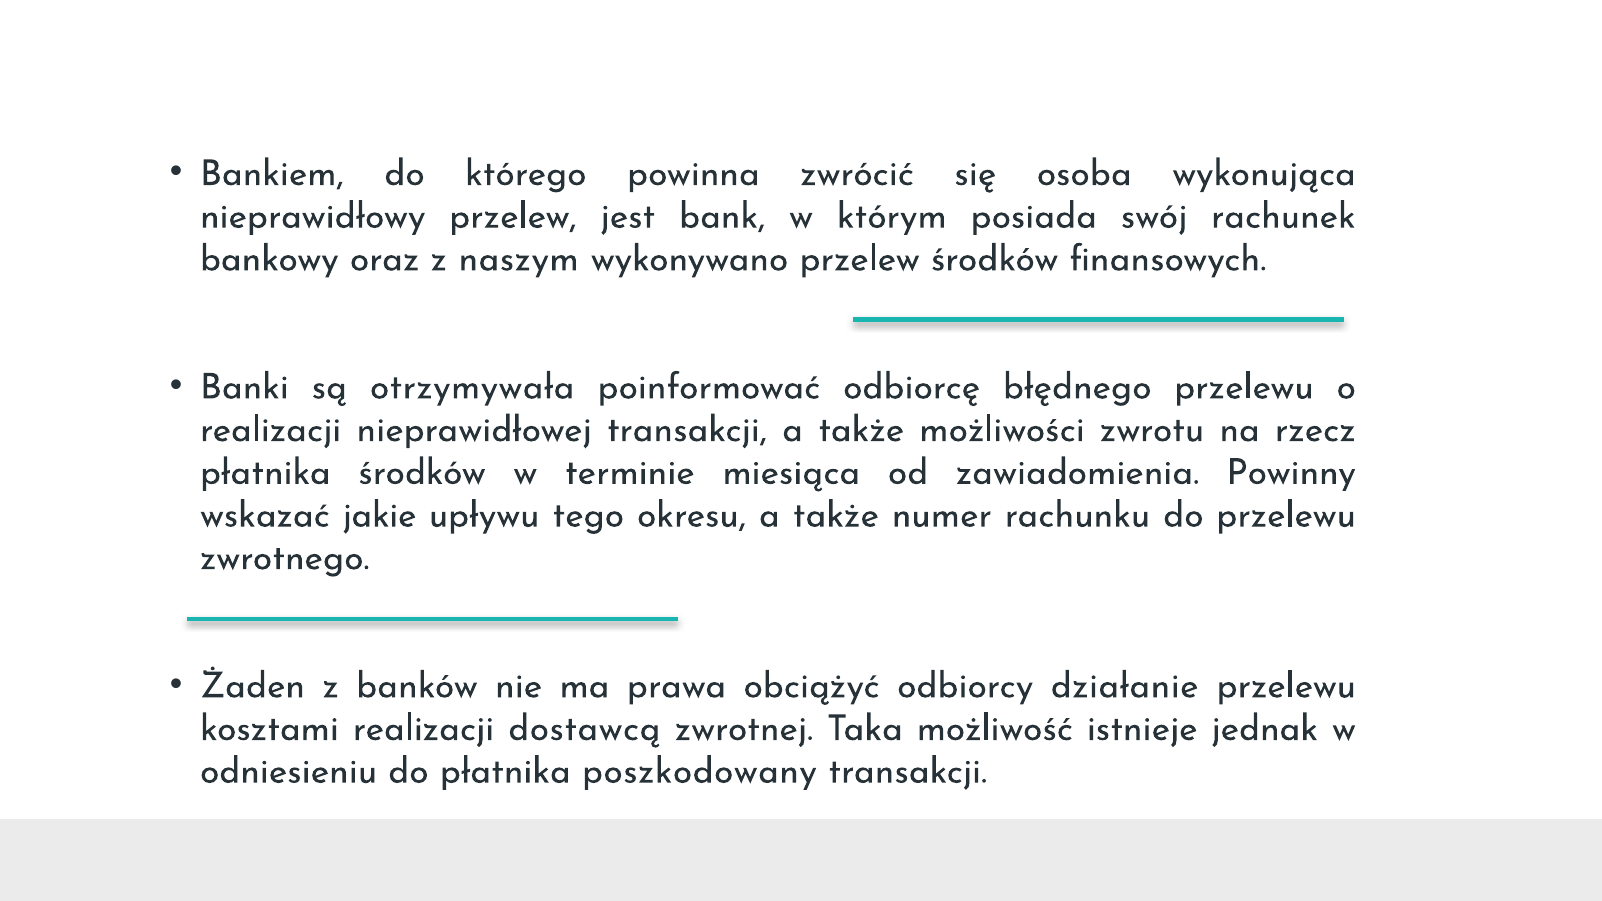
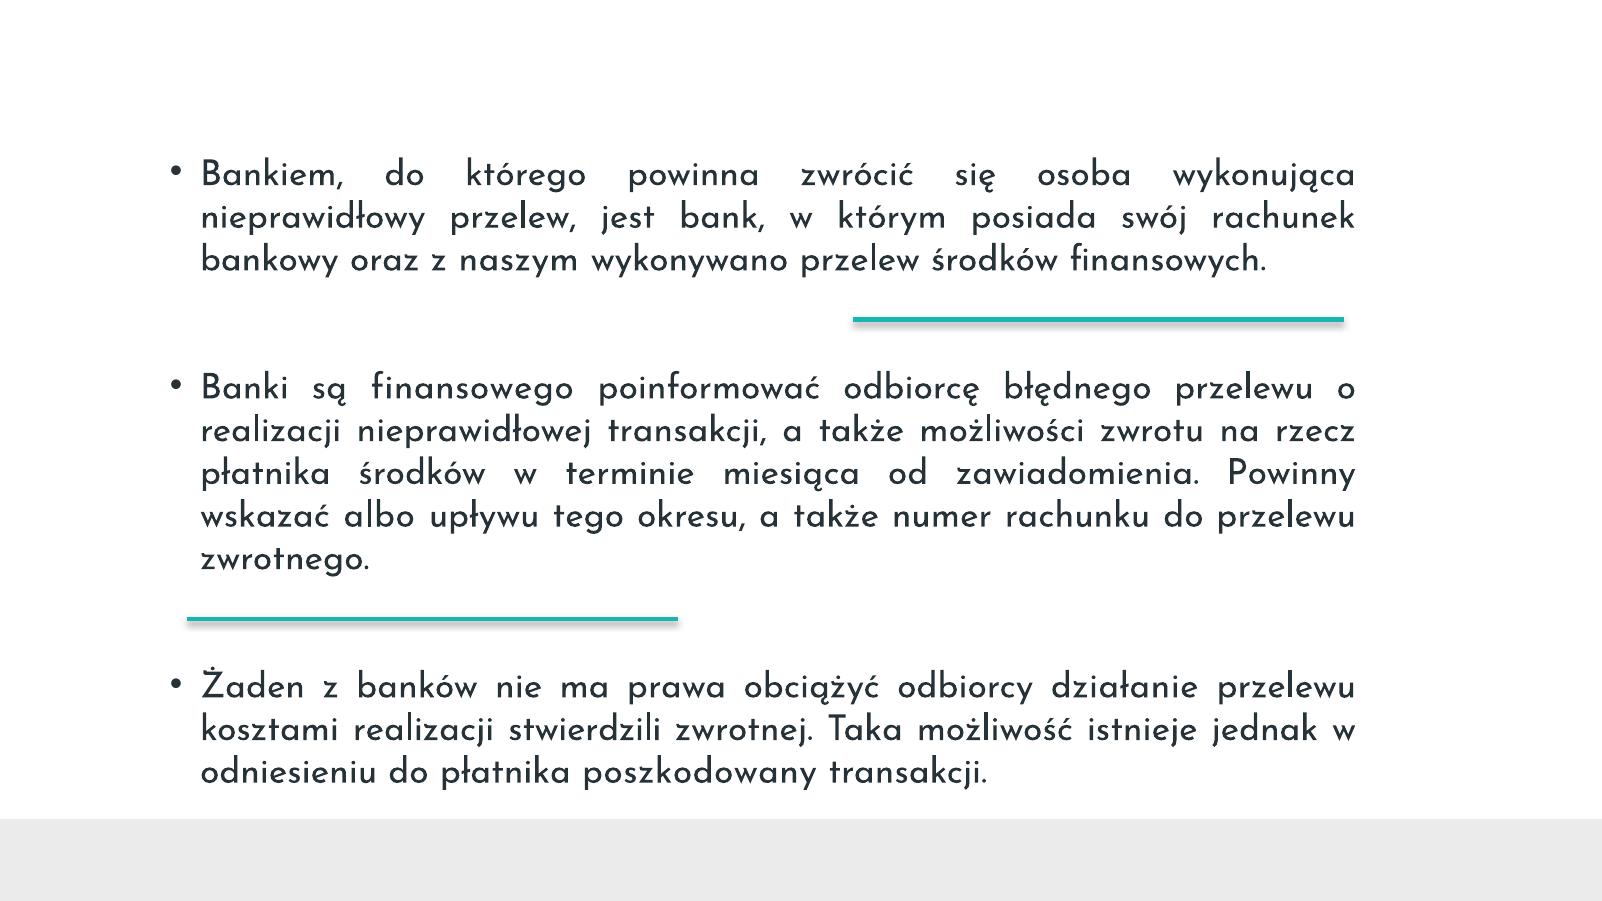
otrzymywała: otrzymywała -> finansowego
jakie: jakie -> albo
dostawcą: dostawcą -> stwierdzili
